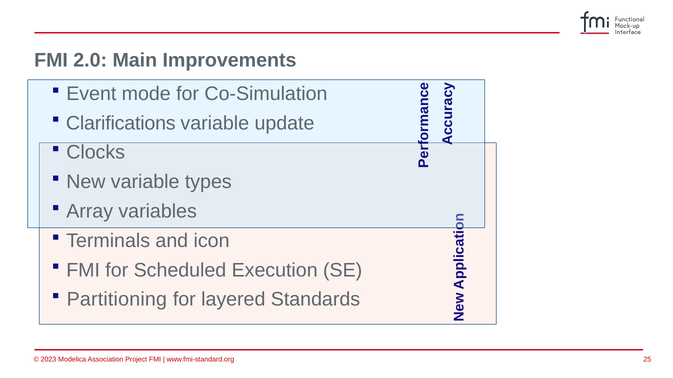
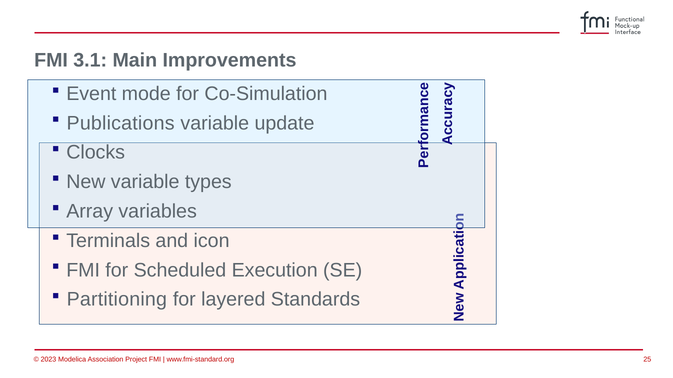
2.0: 2.0 -> 3.1
Clarifications: Clarifications -> Publications
